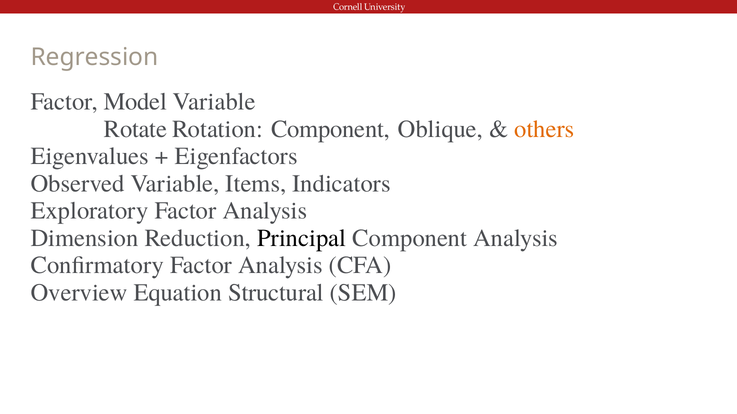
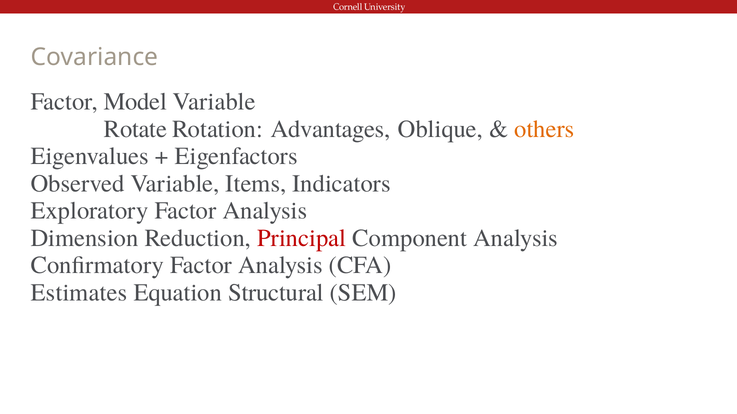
Regression: Regression -> Covariance
Rotation Component: Component -> Advantages
Principal colour: black -> red
Overview: Overview -> Estimates
